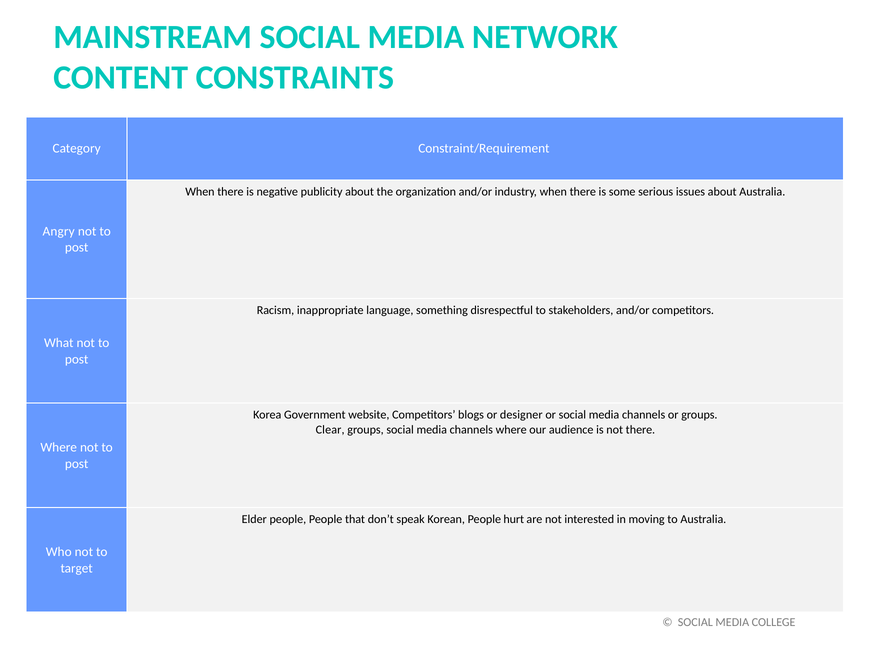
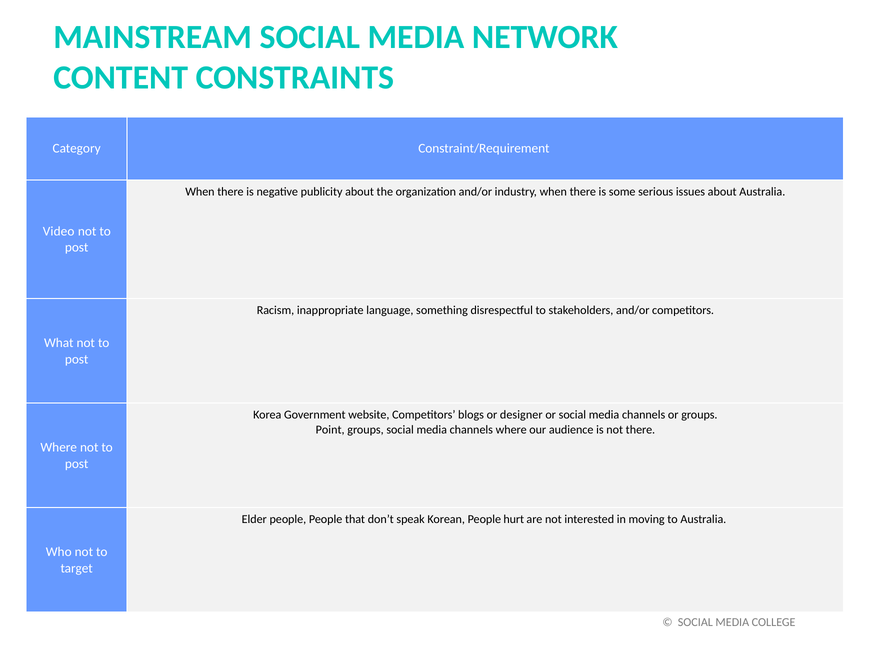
Angry: Angry -> Video
Clear: Clear -> Point
